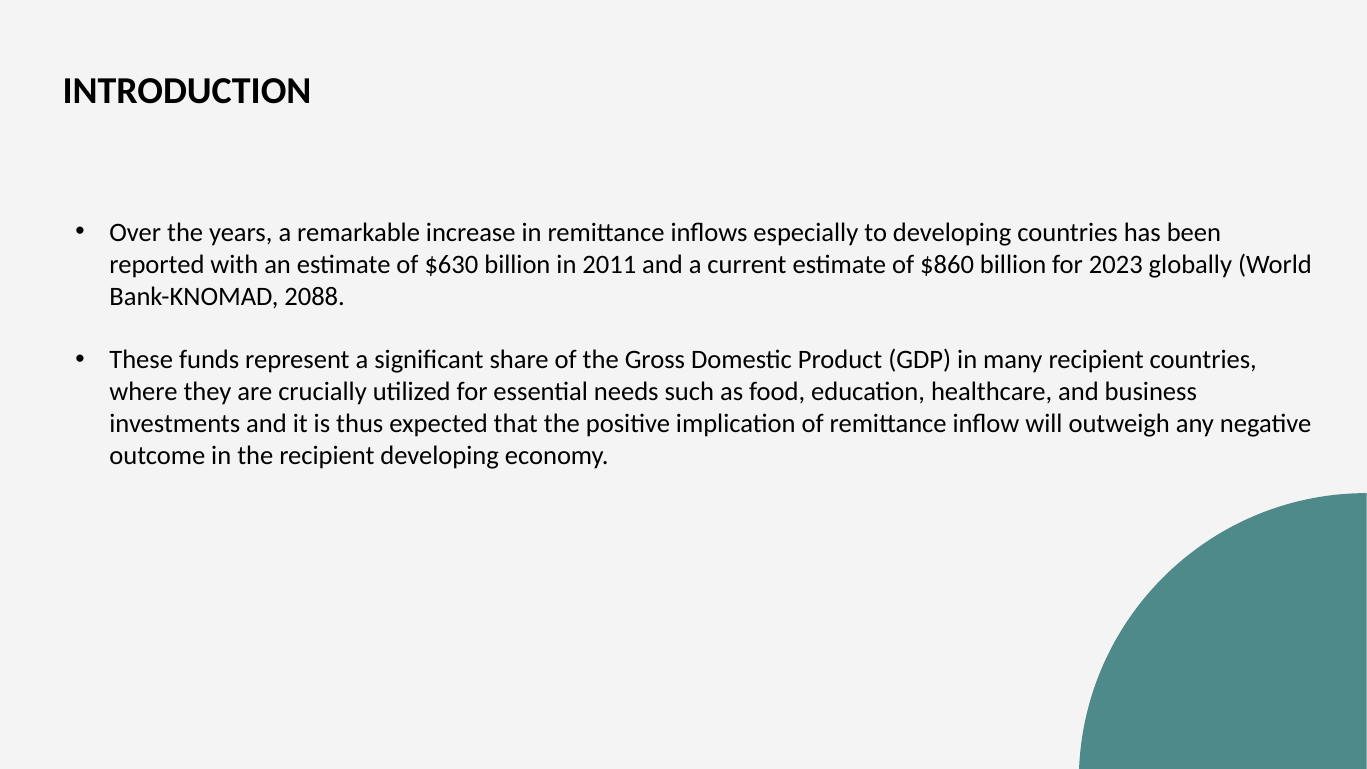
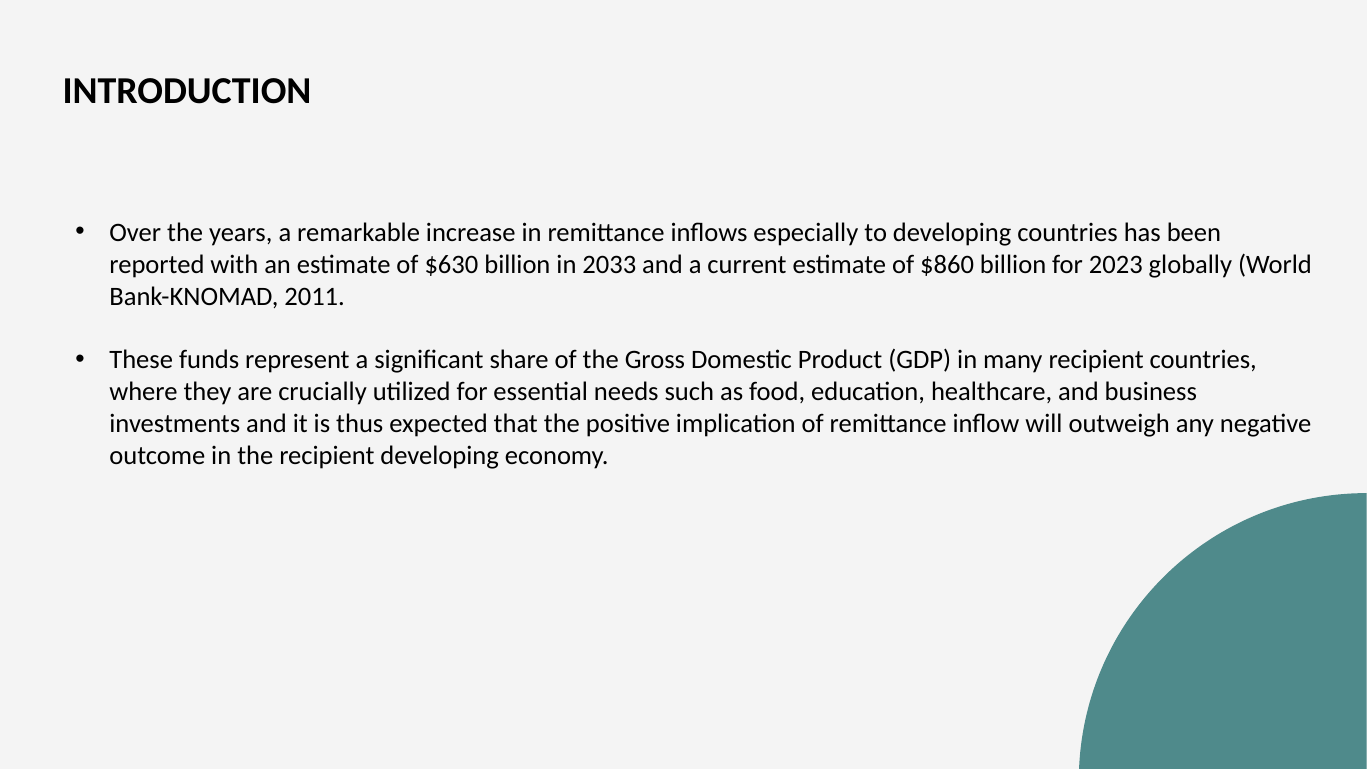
2011: 2011 -> 2033
2088: 2088 -> 2011
